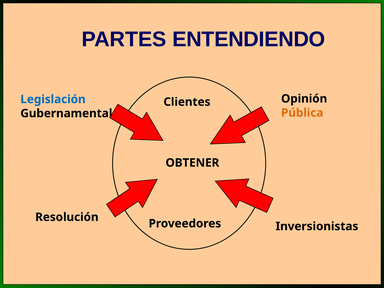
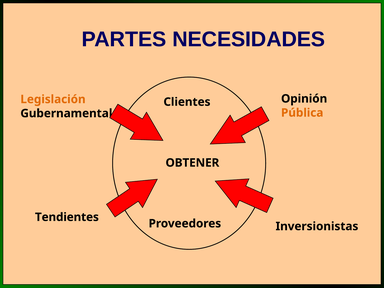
ENTENDIENDO: ENTENDIENDO -> NECESIDADES
Legislación colour: blue -> orange
Resolución: Resolución -> Tendientes
